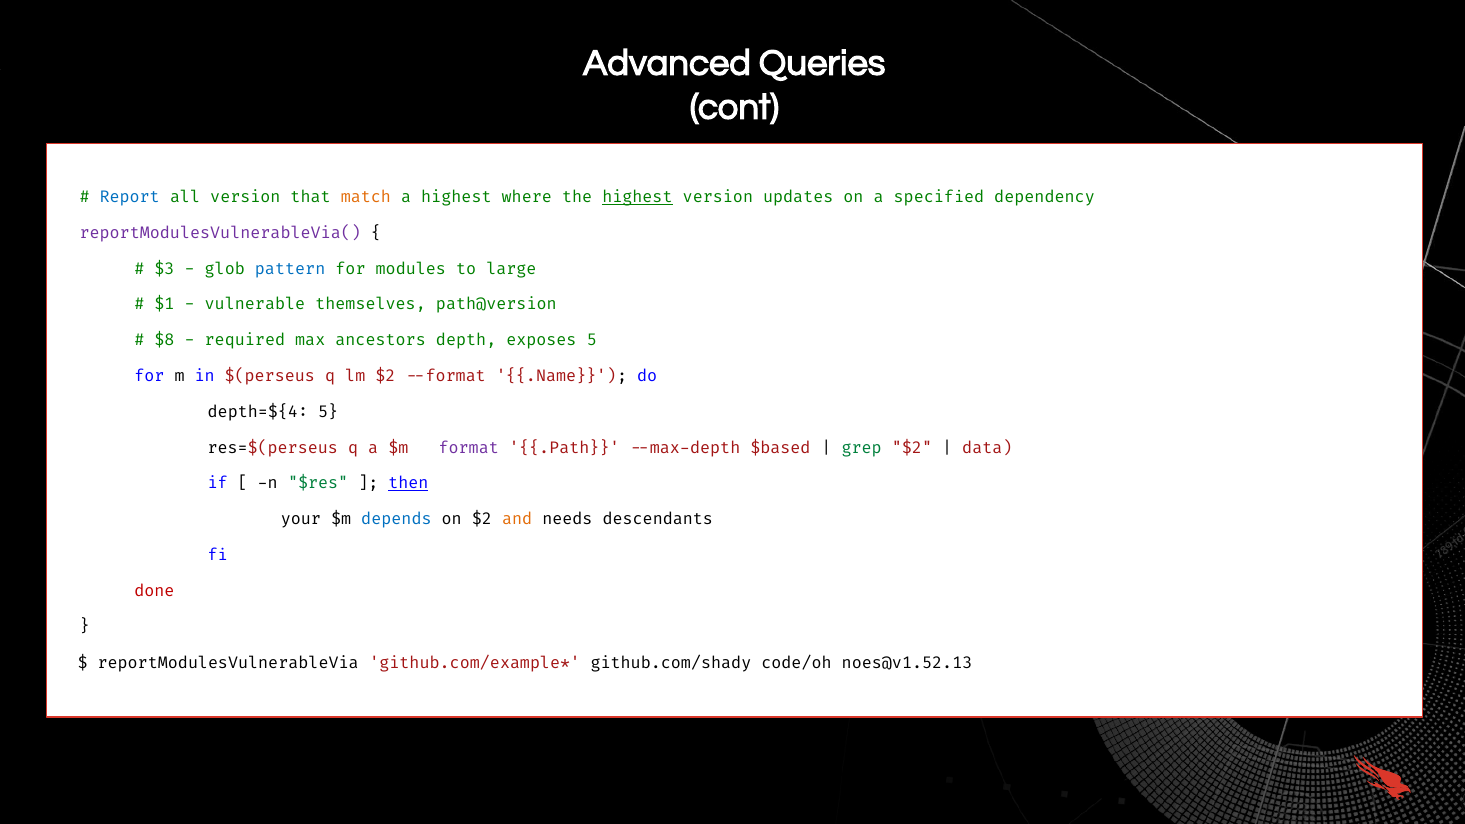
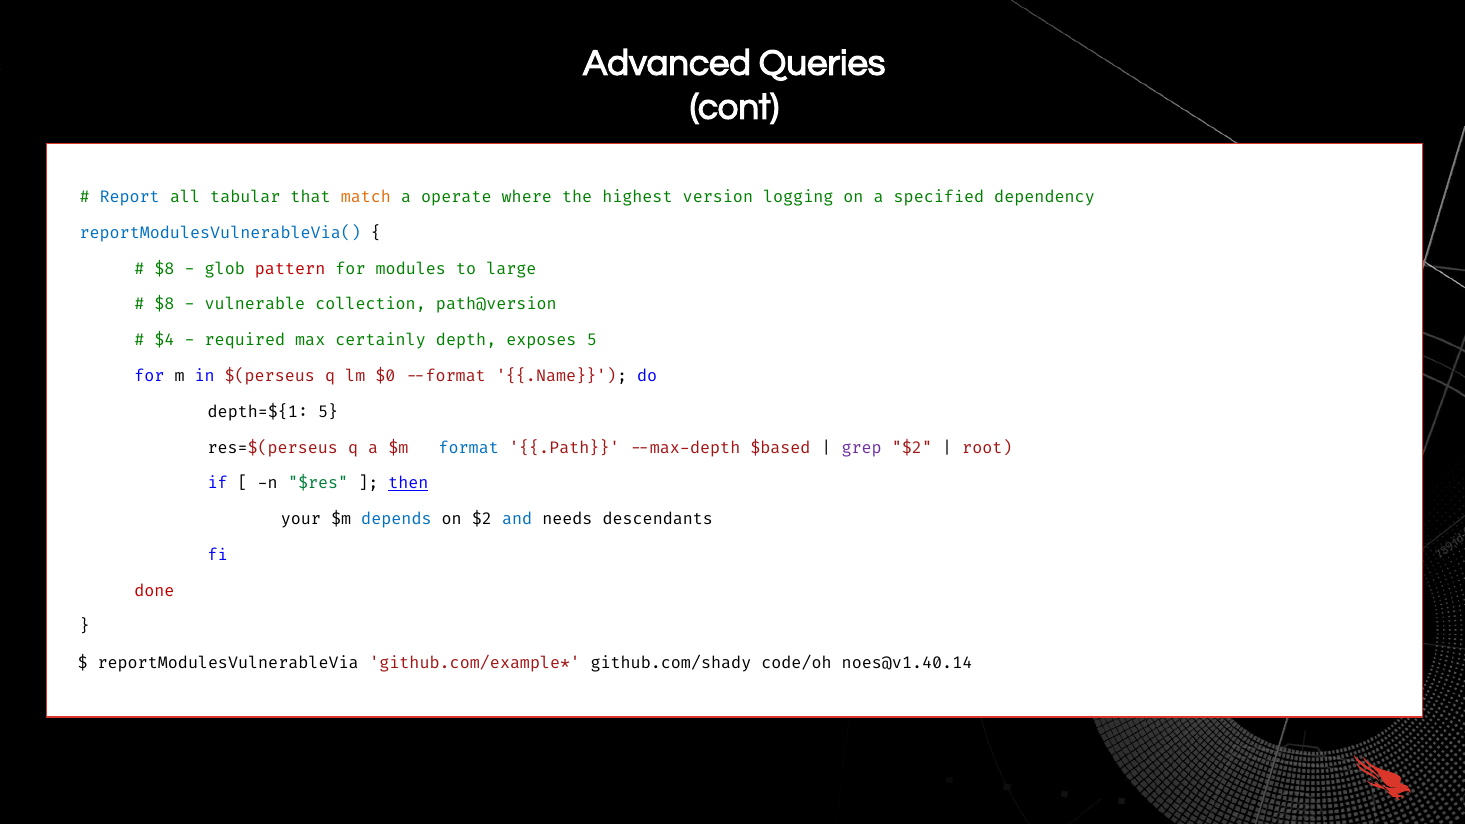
all version: version -> tabular
a highest: highest -> operate
highest at (637, 197) underline: present -> none
updates: updates -> logging
reportModulesVulnerableVia( colour: purple -> blue
$3 at (164, 269): $3 -> $8
pattern colour: blue -> red
$1 at (164, 305): $1 -> $8
themselves: themselves -> collection
$8: $8 -> $4
ancestors: ancestors -> certainly
lm $2: $2 -> $0
depth=${4:-5: depth=${4:-5 -> depth=${1:-5
--format at (459, 448) colour: purple -> blue
grep colour: green -> purple
data: data -> root
and colour: orange -> blue
github.com/shady-code/oh-noes@v1.52.13: github.com/shady-code/oh-noes@v1.52.13 -> github.com/shady-code/oh-noes@v1.40.14
